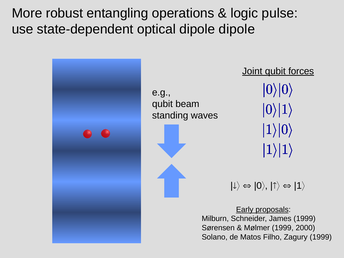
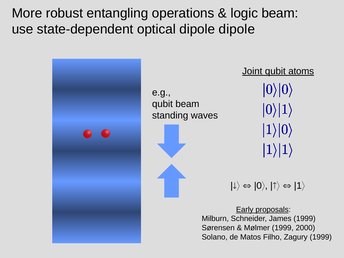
logic pulse: pulse -> beam
forces: forces -> atoms
